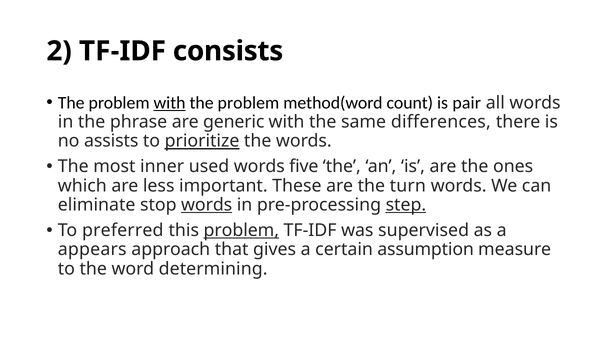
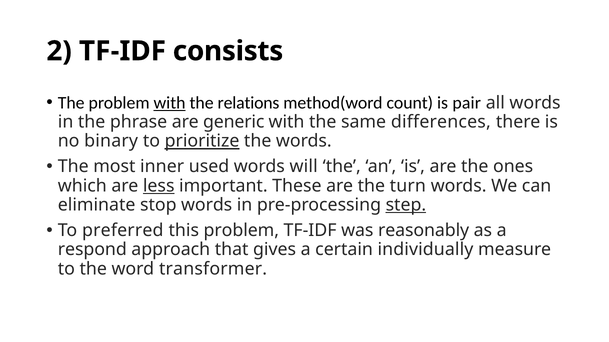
problem at (248, 103): problem -> relations
assists: assists -> binary
five: five -> will
less underline: none -> present
words at (207, 205) underline: present -> none
problem at (241, 231) underline: present -> none
supervised: supervised -> reasonably
appears: appears -> respond
assumption: assumption -> individually
determining: determining -> transformer
